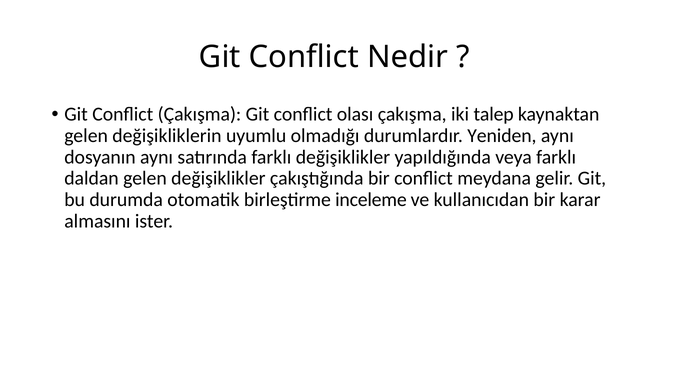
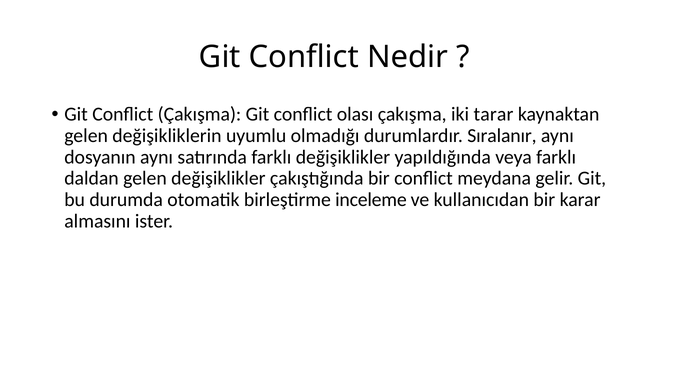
talep: talep -> tarar
Yeniden: Yeniden -> Sıralanır
